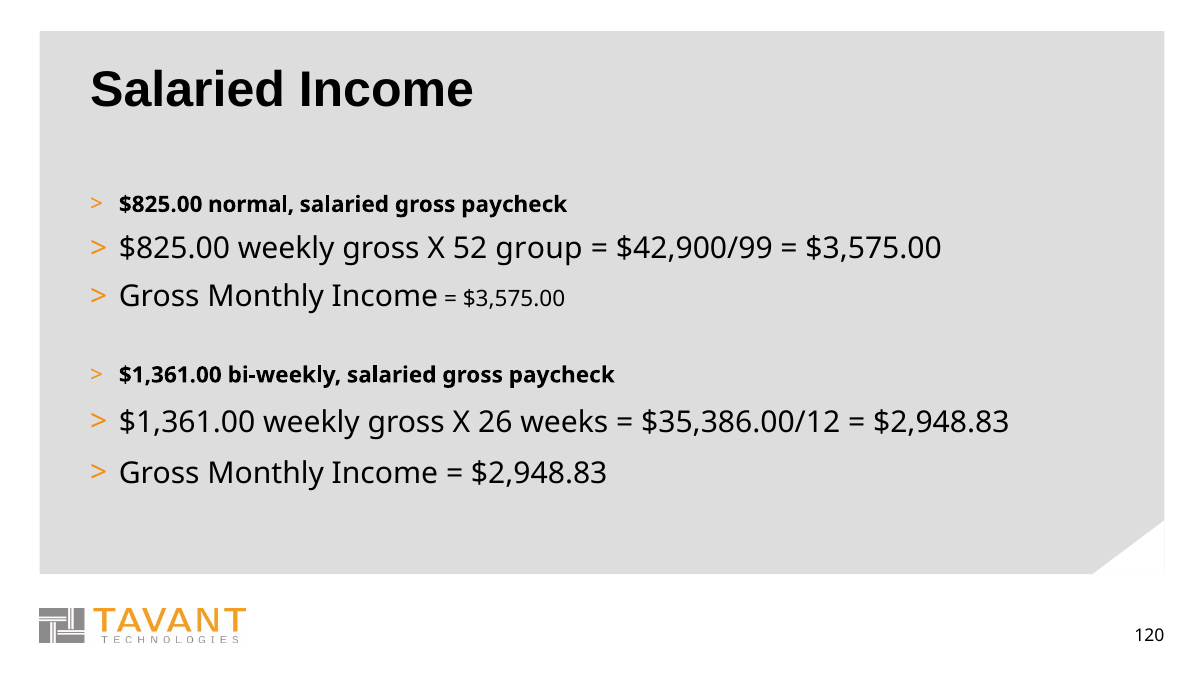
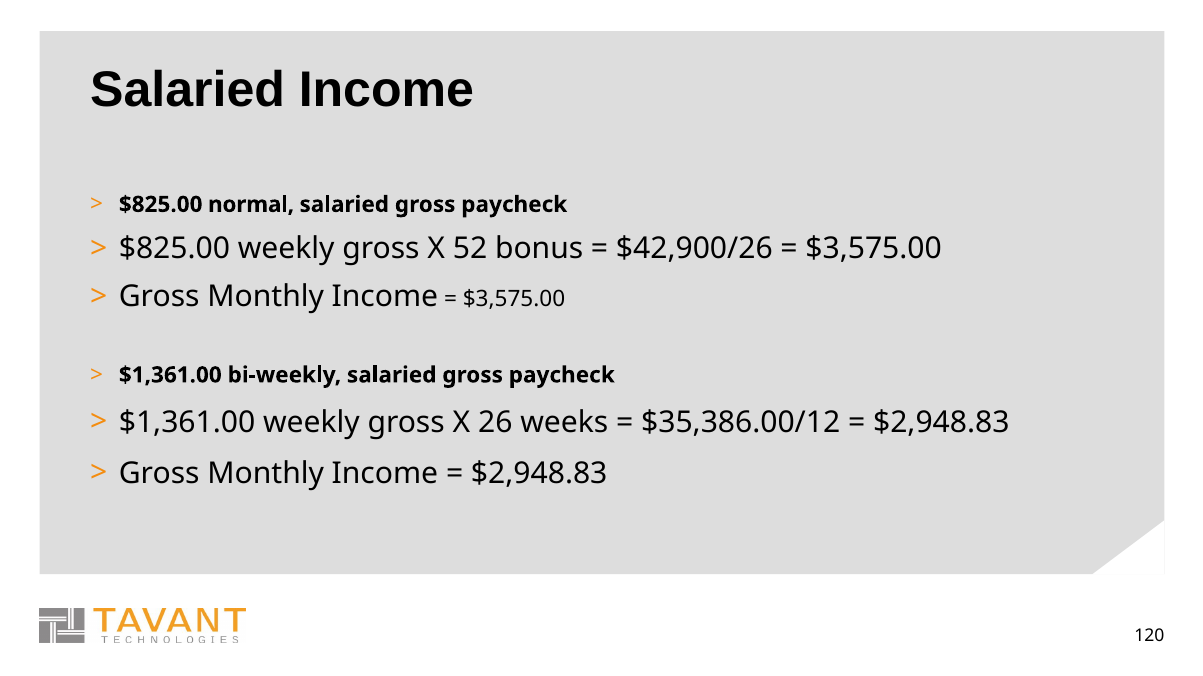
group: group -> bonus
$42,900/99: $42,900/99 -> $42,900/26
